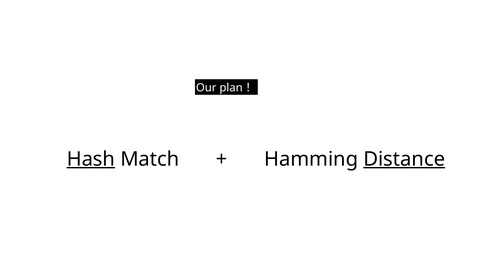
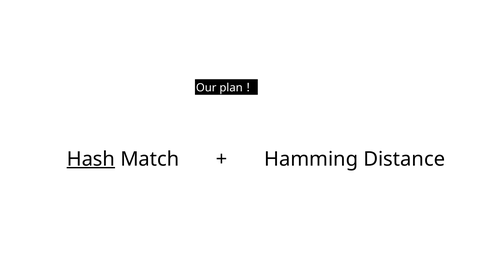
Distance underline: present -> none
